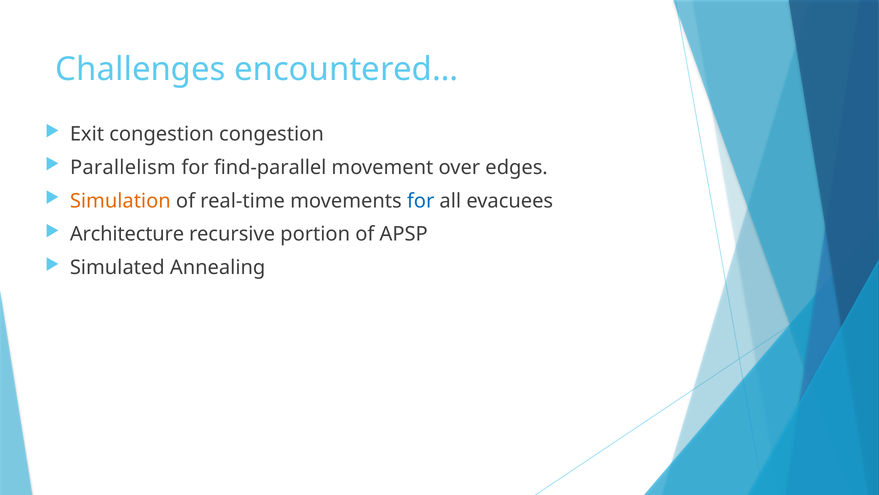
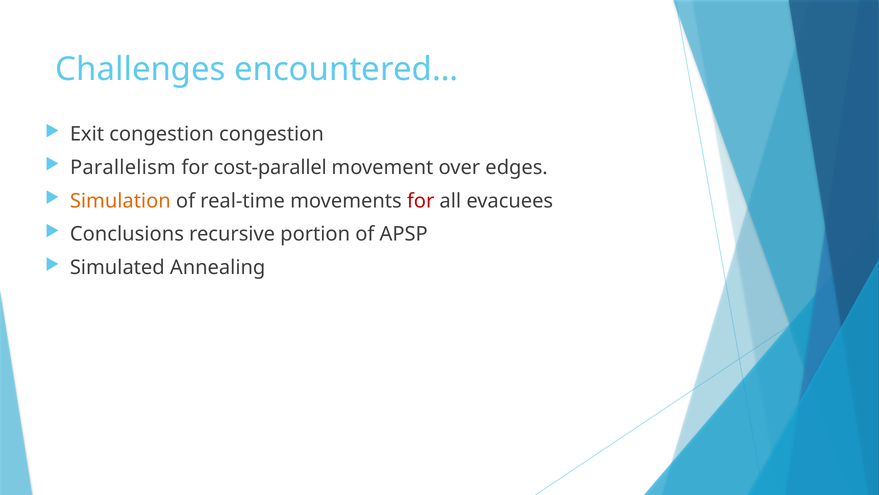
find-parallel: find-parallel -> cost-parallel
for at (421, 201) colour: blue -> red
Architecture: Architecture -> Conclusions
